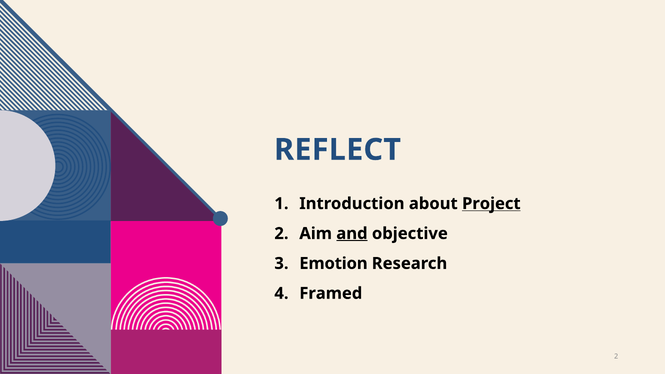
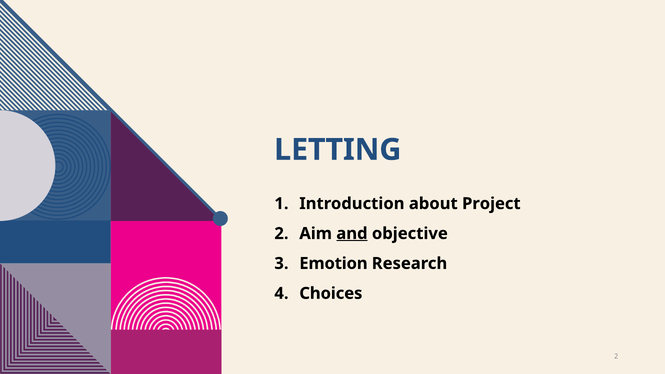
REFLECT: REFLECT -> LETTING
Project underline: present -> none
Framed: Framed -> Choices
